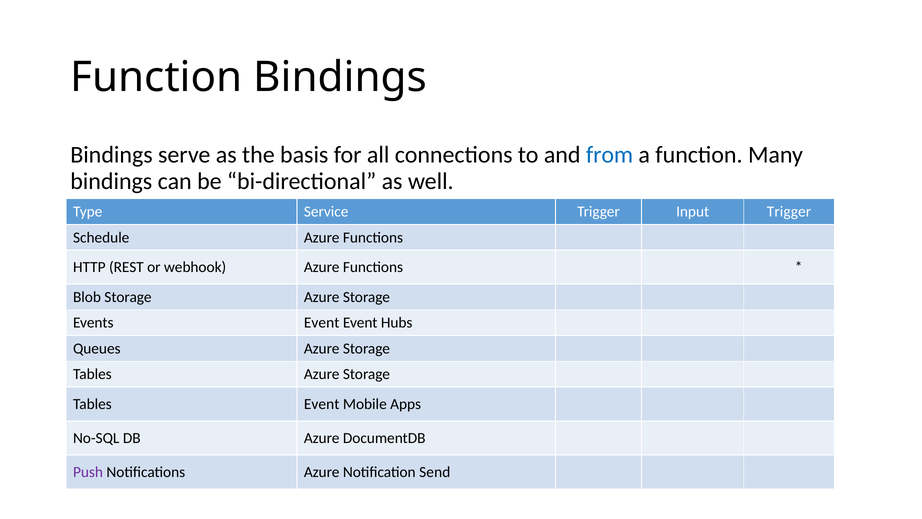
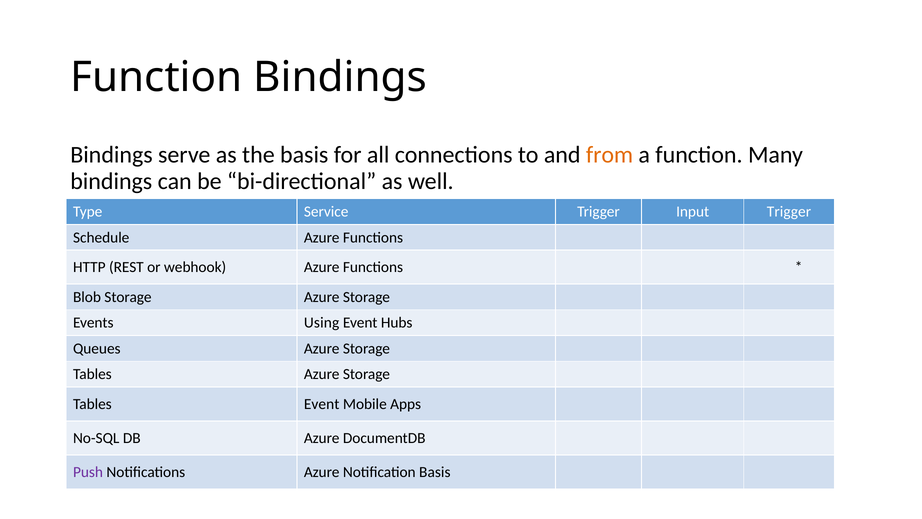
from colour: blue -> orange
Events Event: Event -> Using
Notification Send: Send -> Basis
